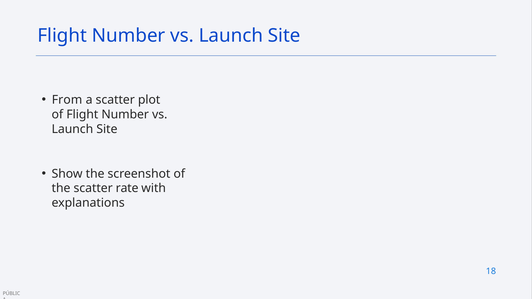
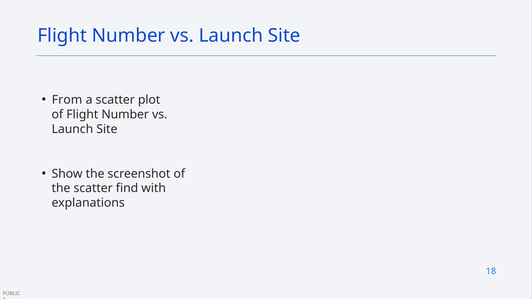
rate: rate -> find
